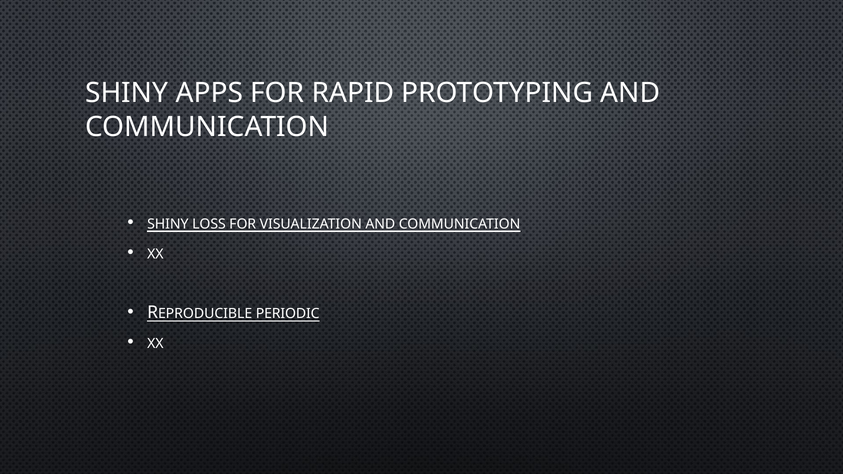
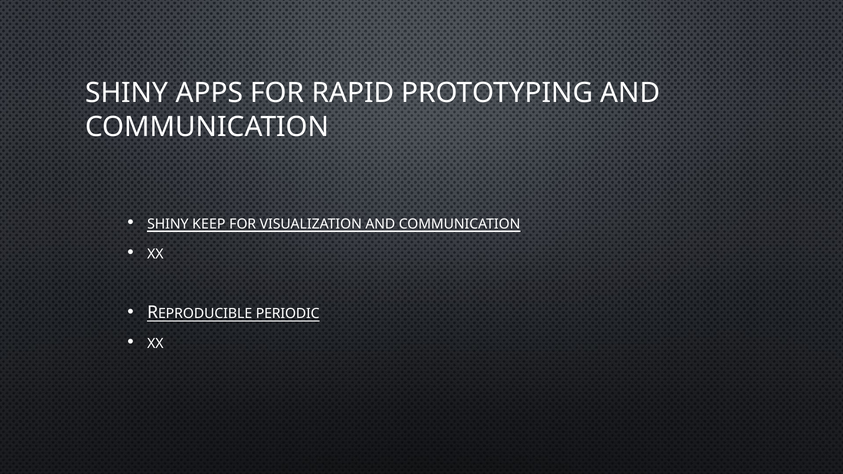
LOSS: LOSS -> KEEP
